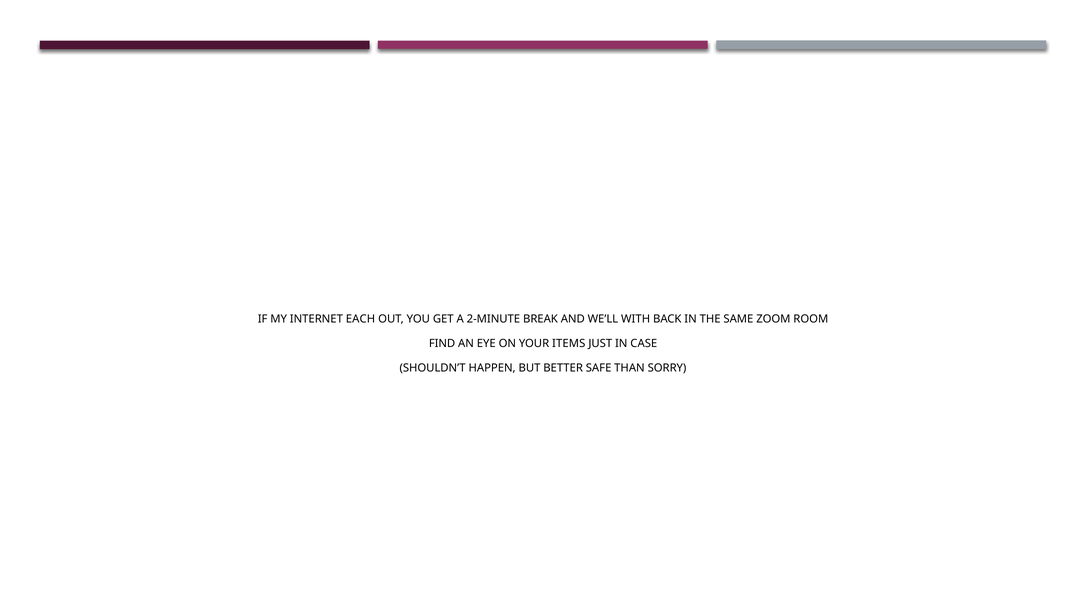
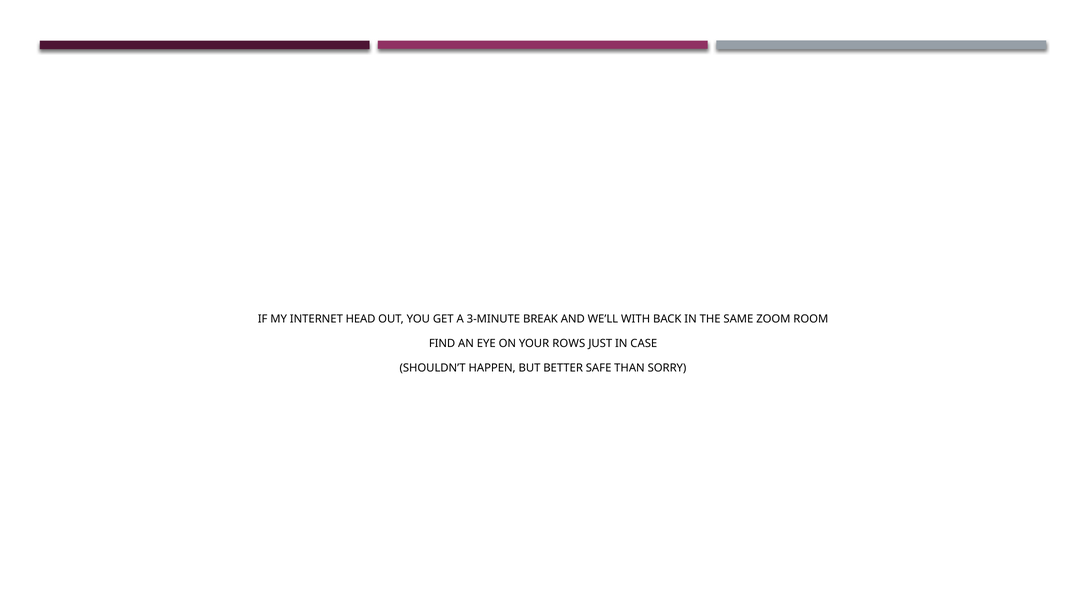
EACH: EACH -> HEAD
2-MINUTE: 2-MINUTE -> 3-MINUTE
ITEMS: ITEMS -> ROWS
